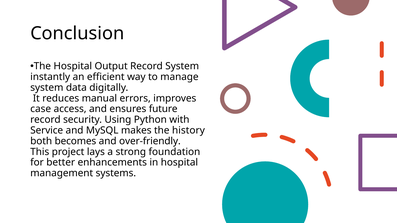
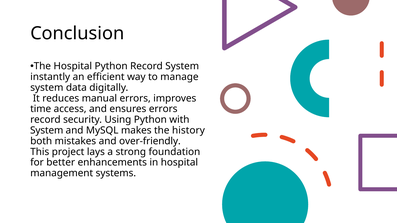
Hospital Output: Output -> Python
case: case -> time
ensures future: future -> errors
Service at (47, 131): Service -> System
becomes: becomes -> mistakes
